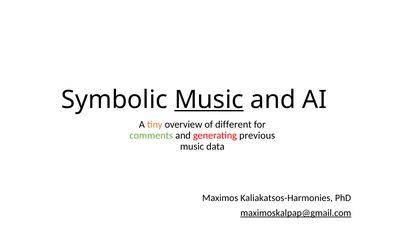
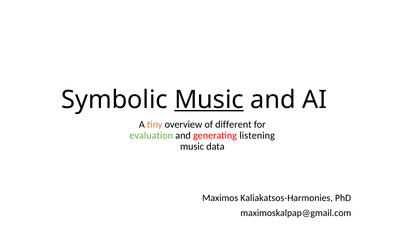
comments: comments -> evaluation
previous: previous -> listening
maximoskalpap@gmail.com underline: present -> none
